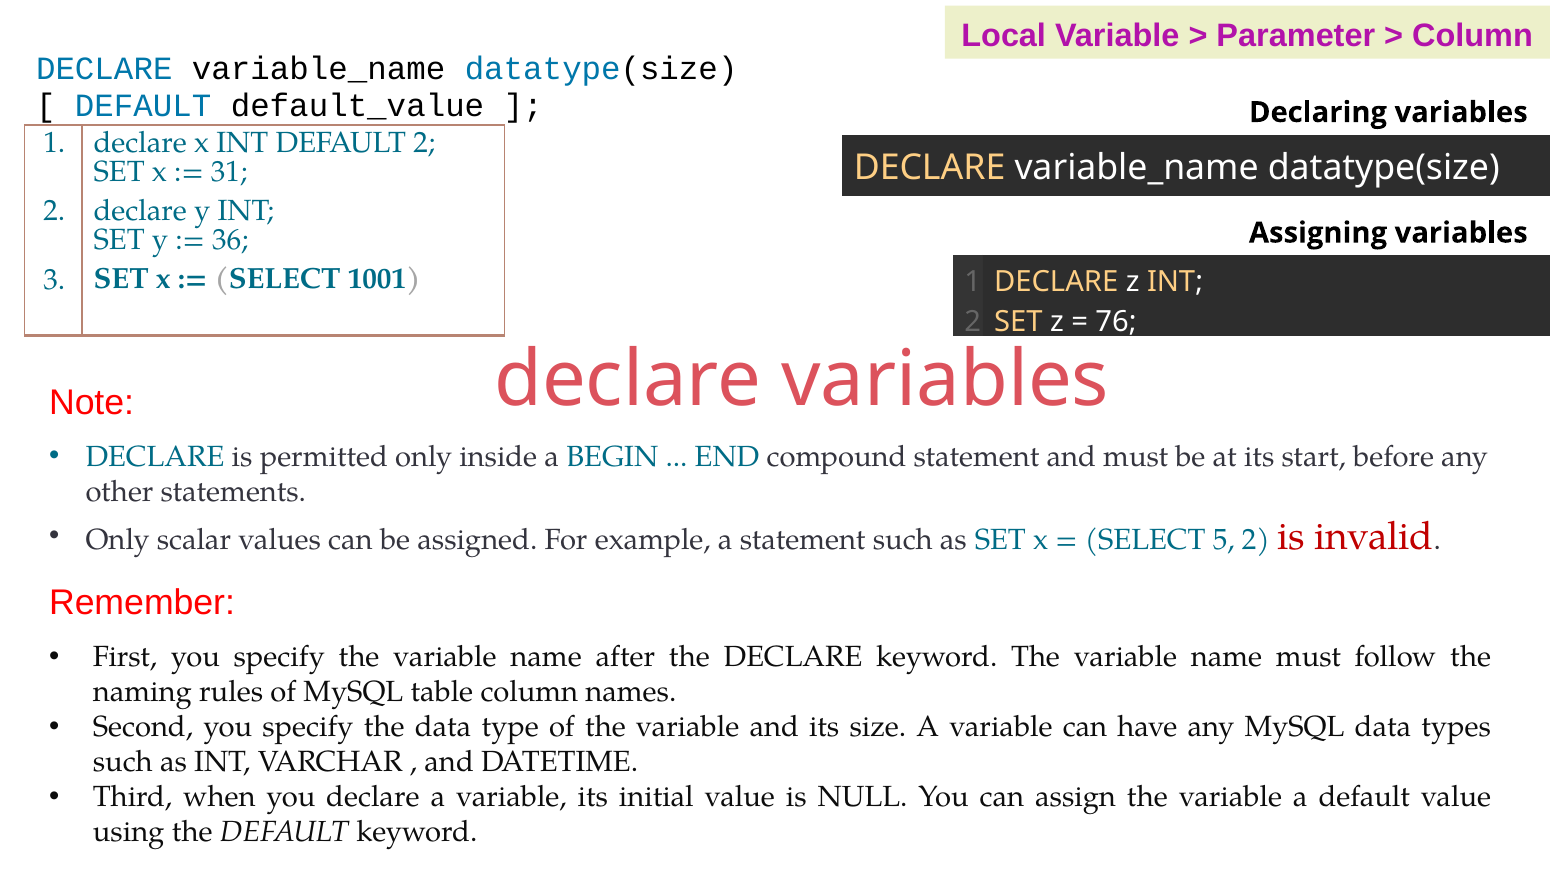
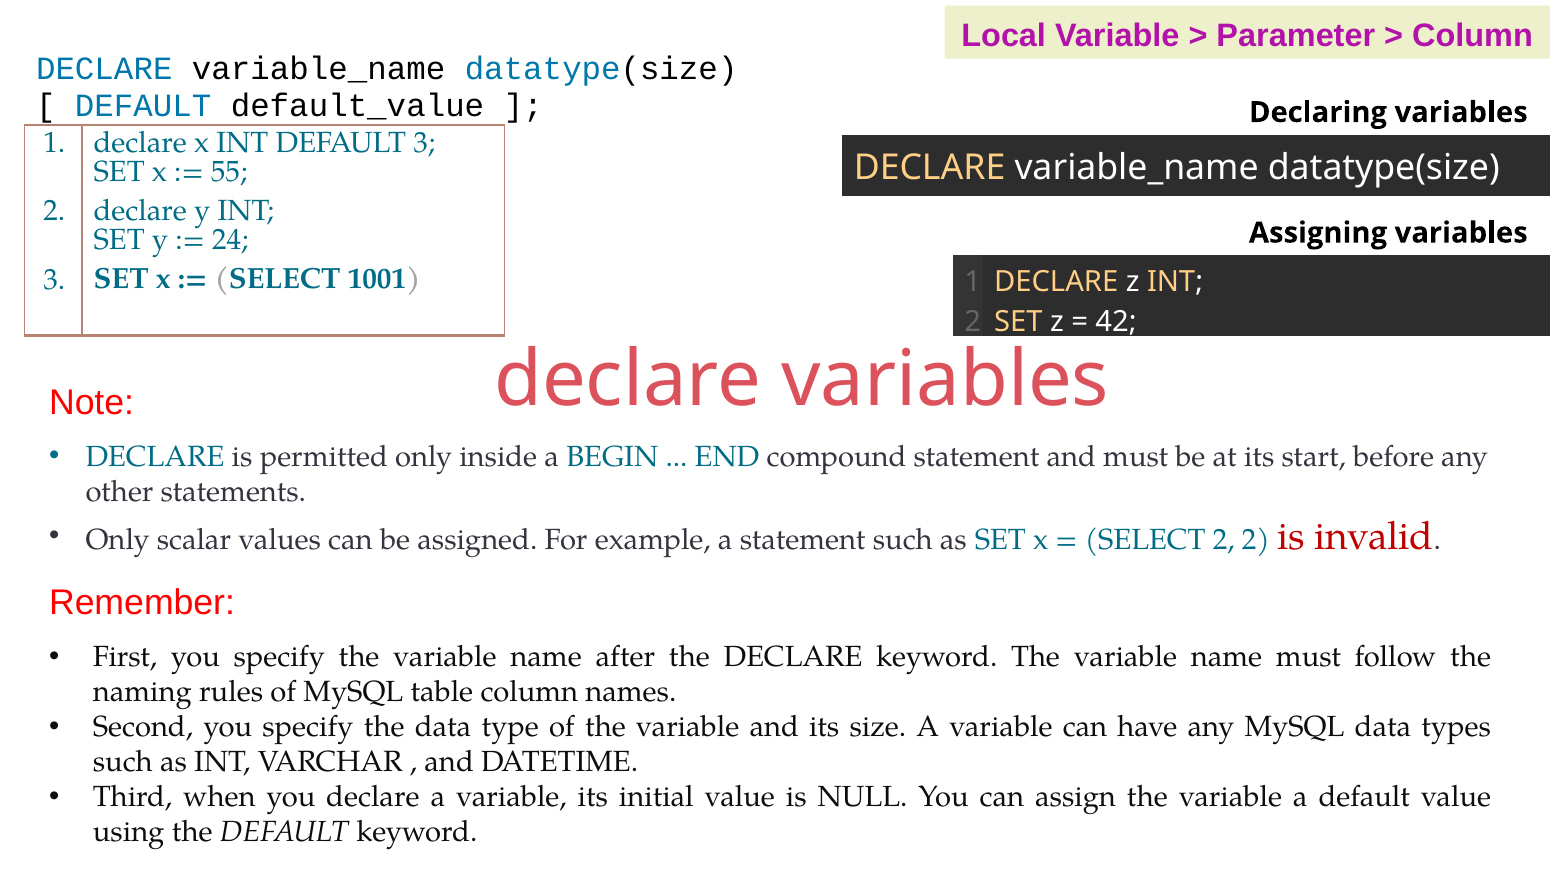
DEFAULT 2: 2 -> 3
31: 31 -> 55
36: 36 -> 24
76: 76 -> 42
SELECT 5: 5 -> 2
